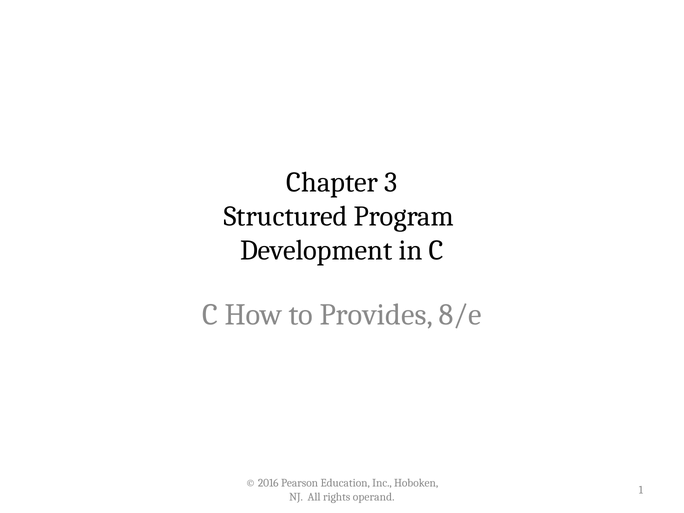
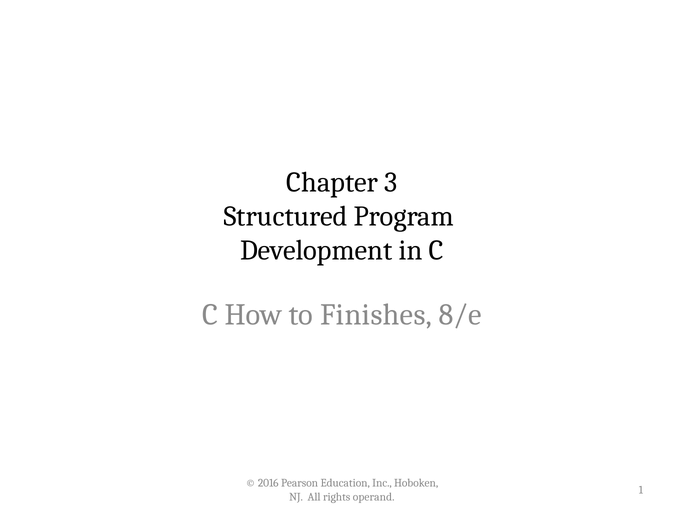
Provides: Provides -> Finishes
